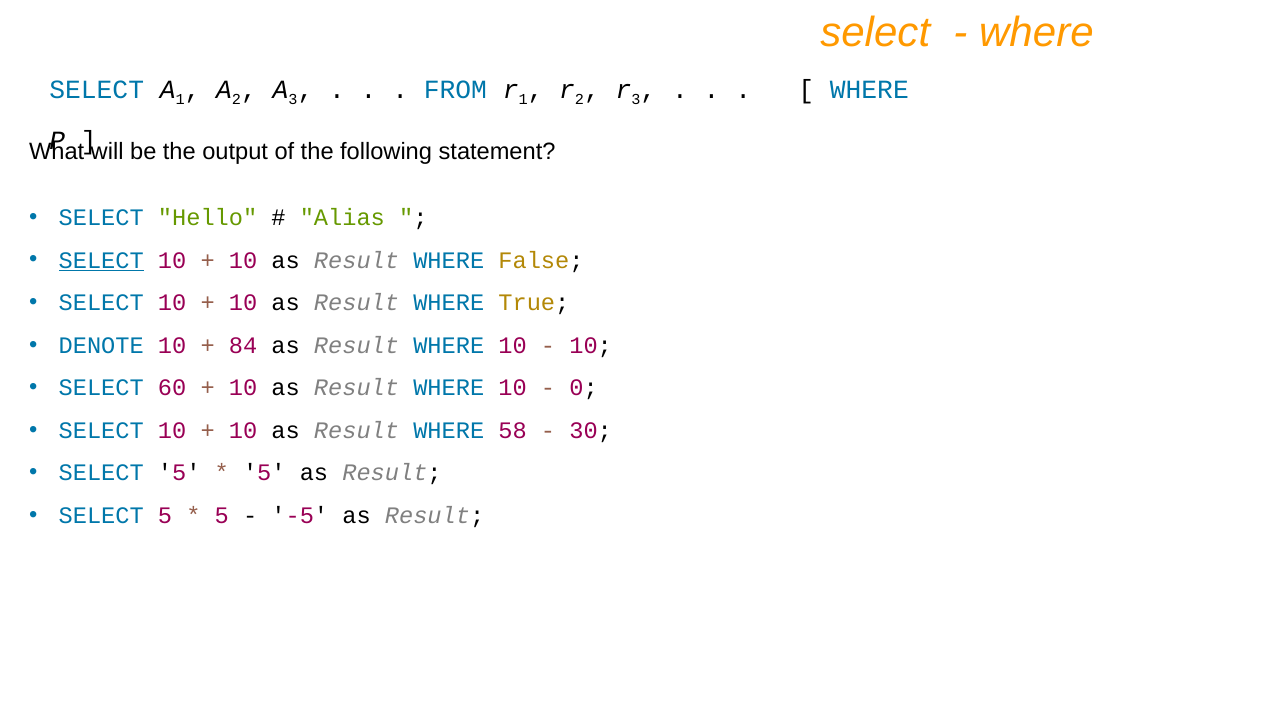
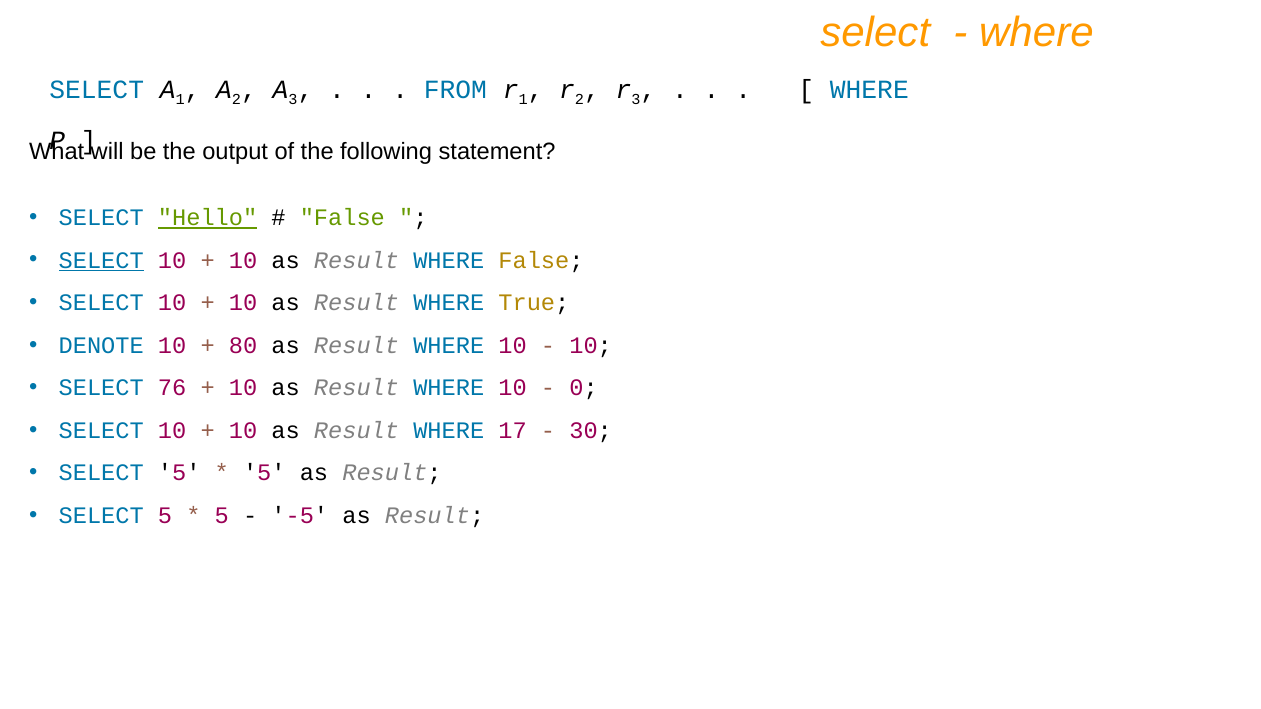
Hello underline: none -> present
Alias at (342, 218): Alias -> False
84: 84 -> 80
60: 60 -> 76
58: 58 -> 17
